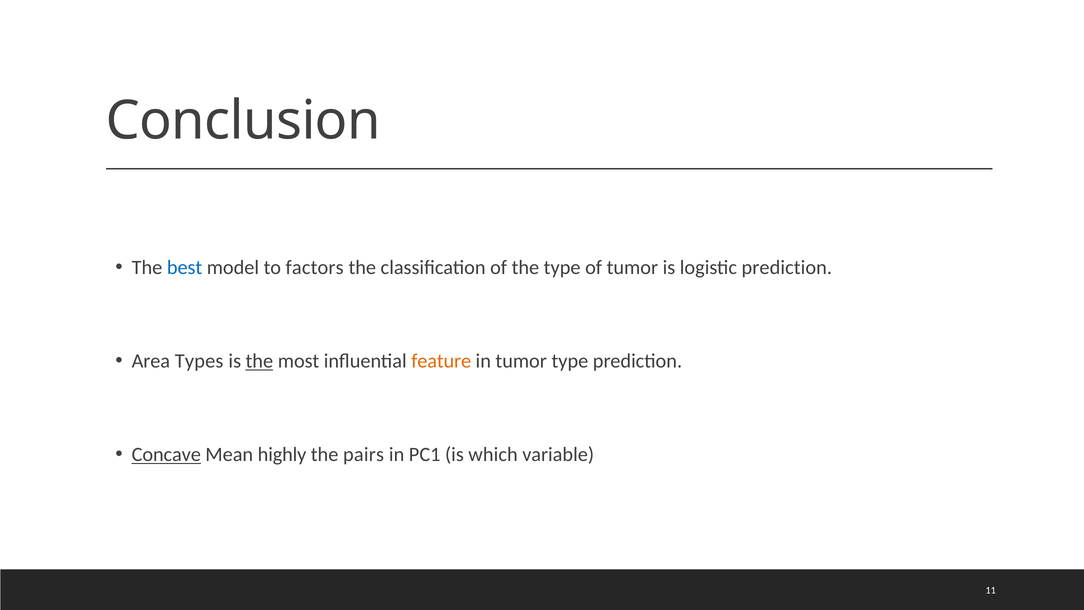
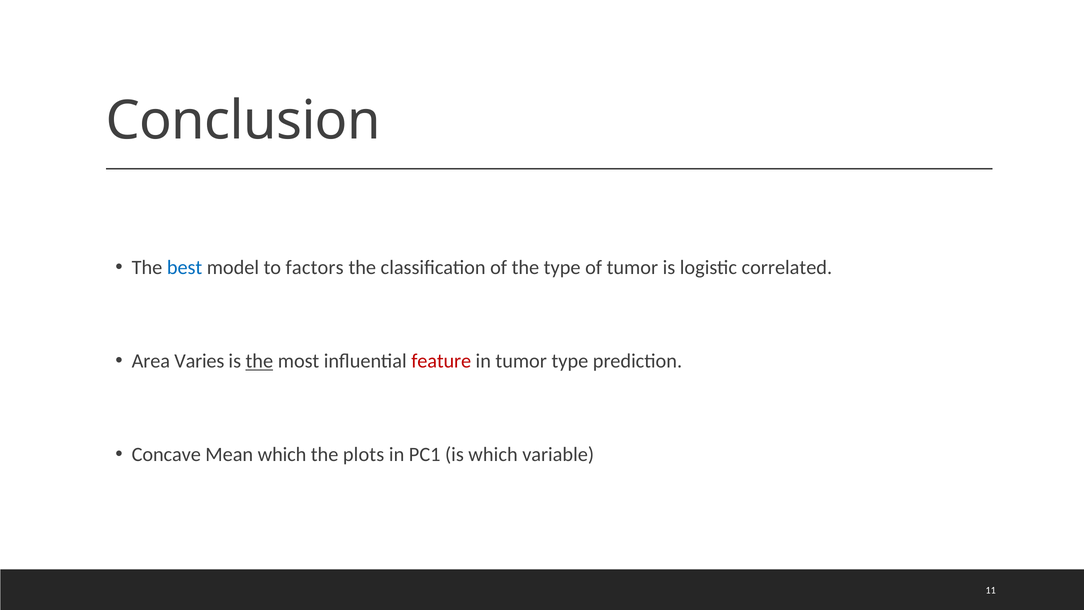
logistic prediction: prediction -> correlated
Types: Types -> Varies
feature colour: orange -> red
Concave underline: present -> none
Mean highly: highly -> which
pairs: pairs -> plots
